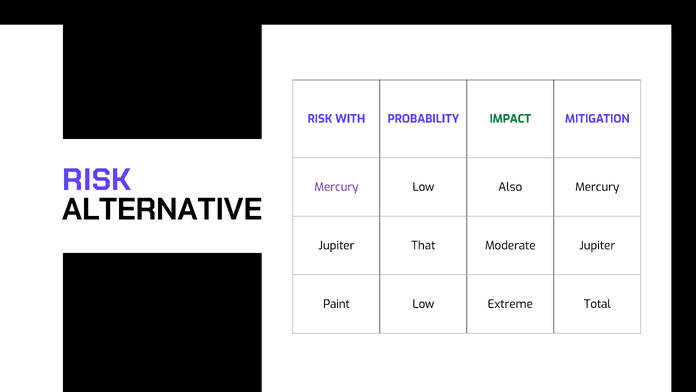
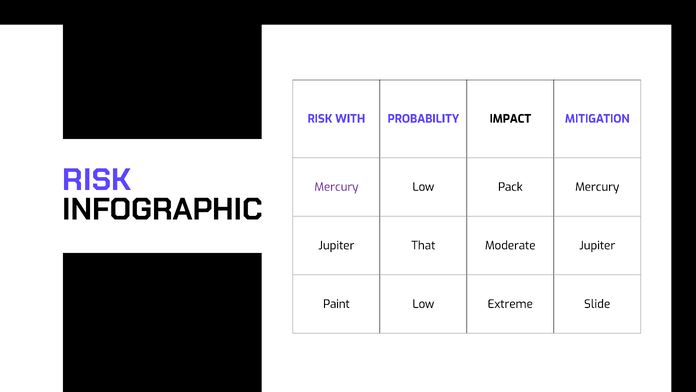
IMPACT colour: green -> black
Also: Also -> Pack
ALTERNATIVE: ALTERNATIVE -> INFOGRAPHIC
Total: Total -> Slide
